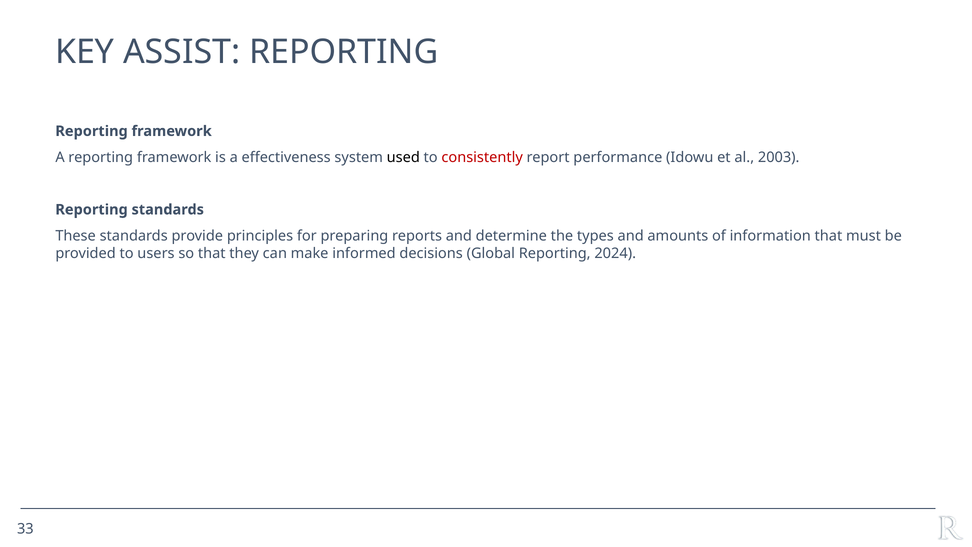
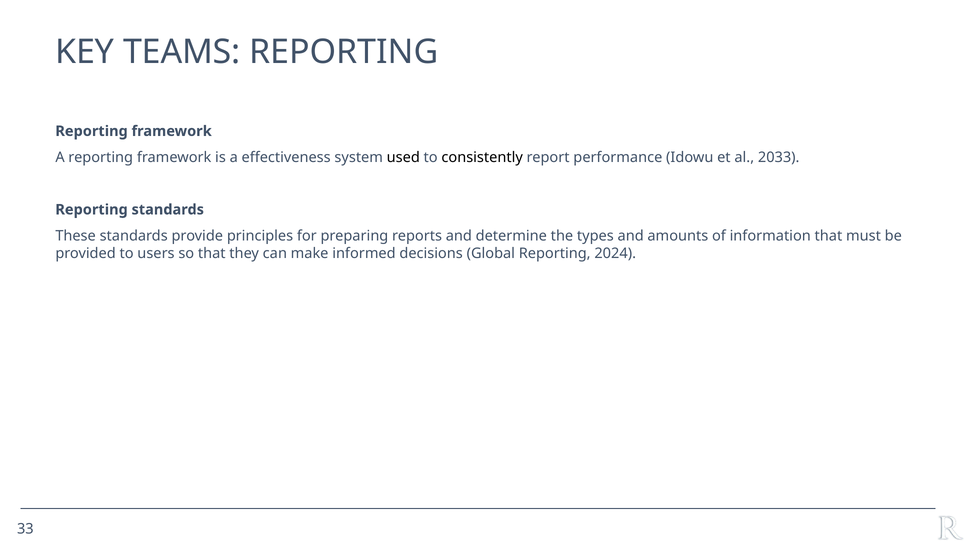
ASSIST: ASSIST -> TEAMS
consistently colour: red -> black
2003: 2003 -> 2033
